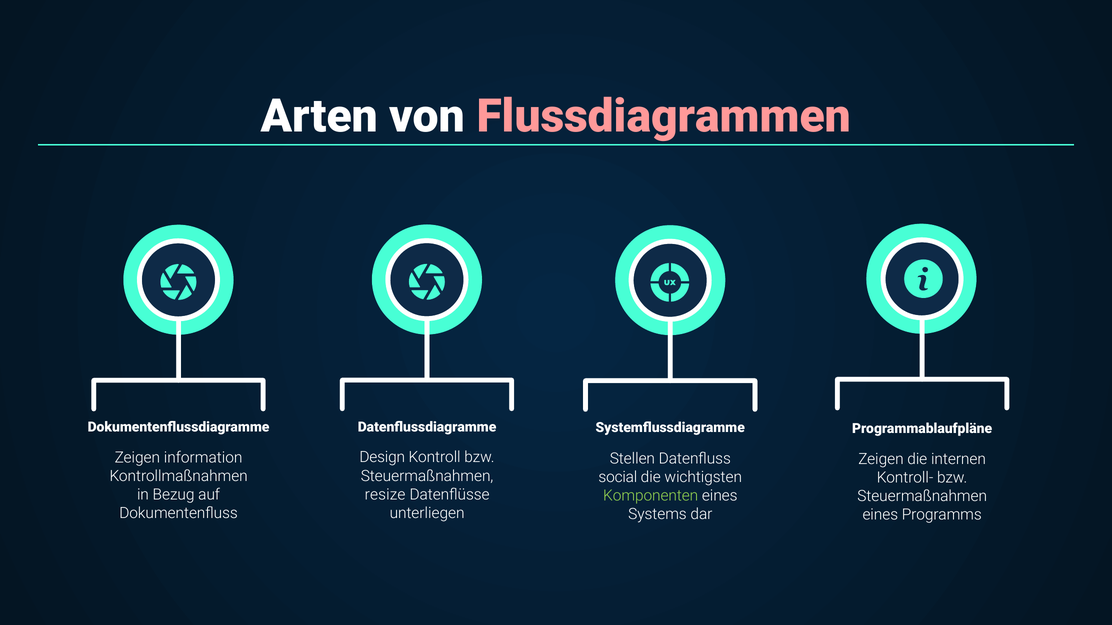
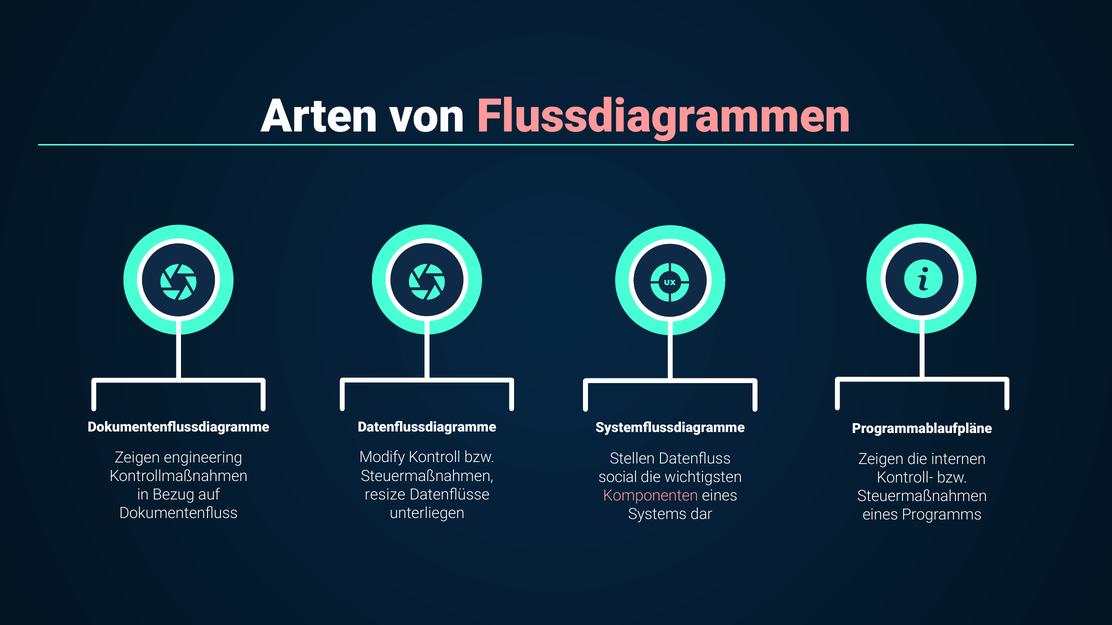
Design: Design -> Modify
information: information -> engineering
Komponenten colour: light green -> pink
